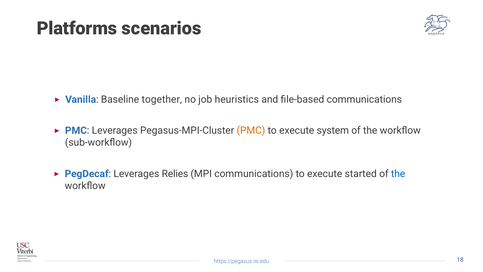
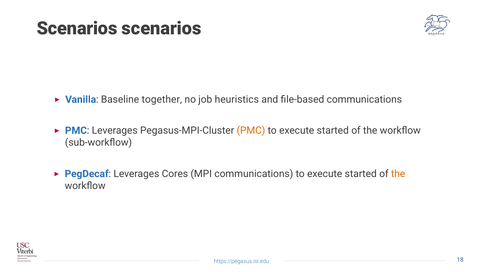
Platforms at (77, 28): Platforms -> Scenarios
system at (333, 130): system -> started
Relies: Relies -> Cores
the at (398, 174) colour: blue -> orange
